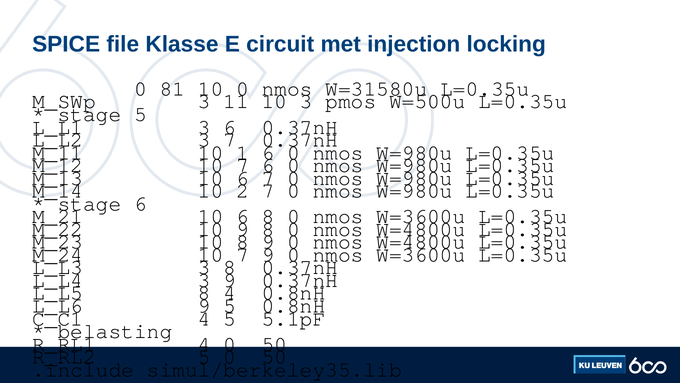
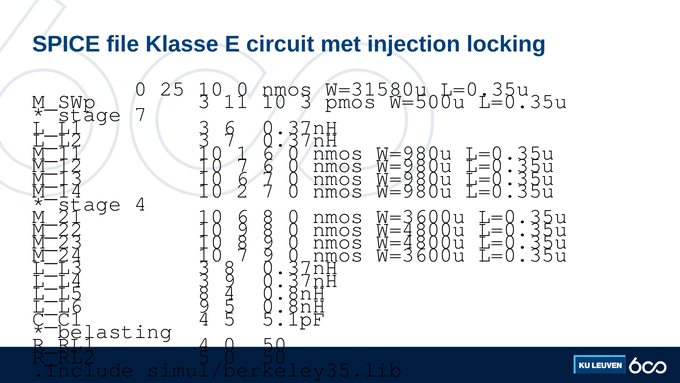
81: 81 -> 25
stage 5: 5 -> 7
stage 6: 6 -> 4
